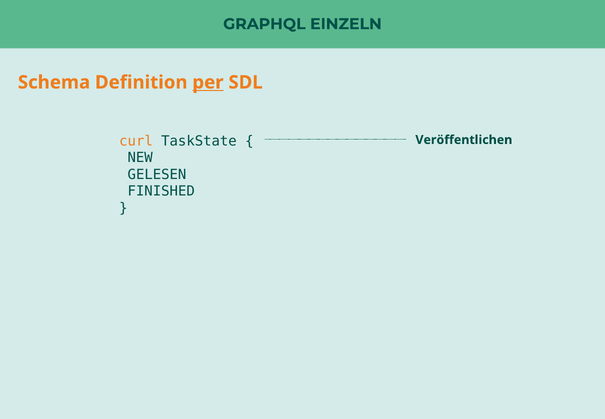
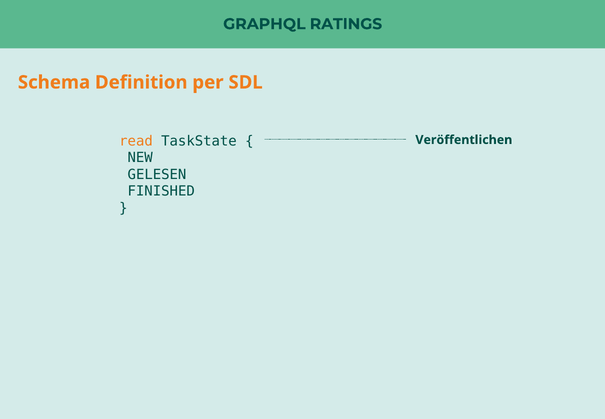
EINZELN: EINZELN -> RATINGS
per underline: present -> none
curl: curl -> read
